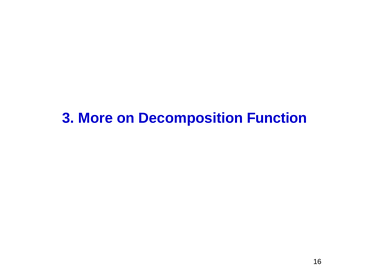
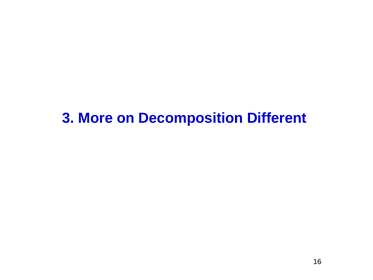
Function: Function -> Different
